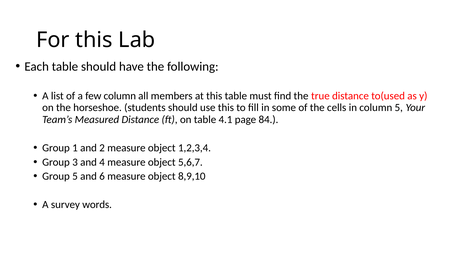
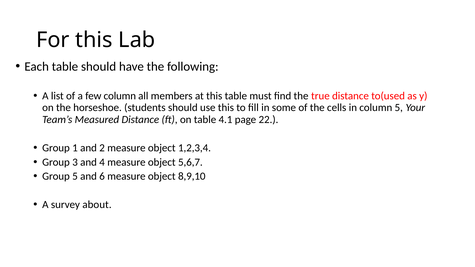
84: 84 -> 22
words: words -> about
